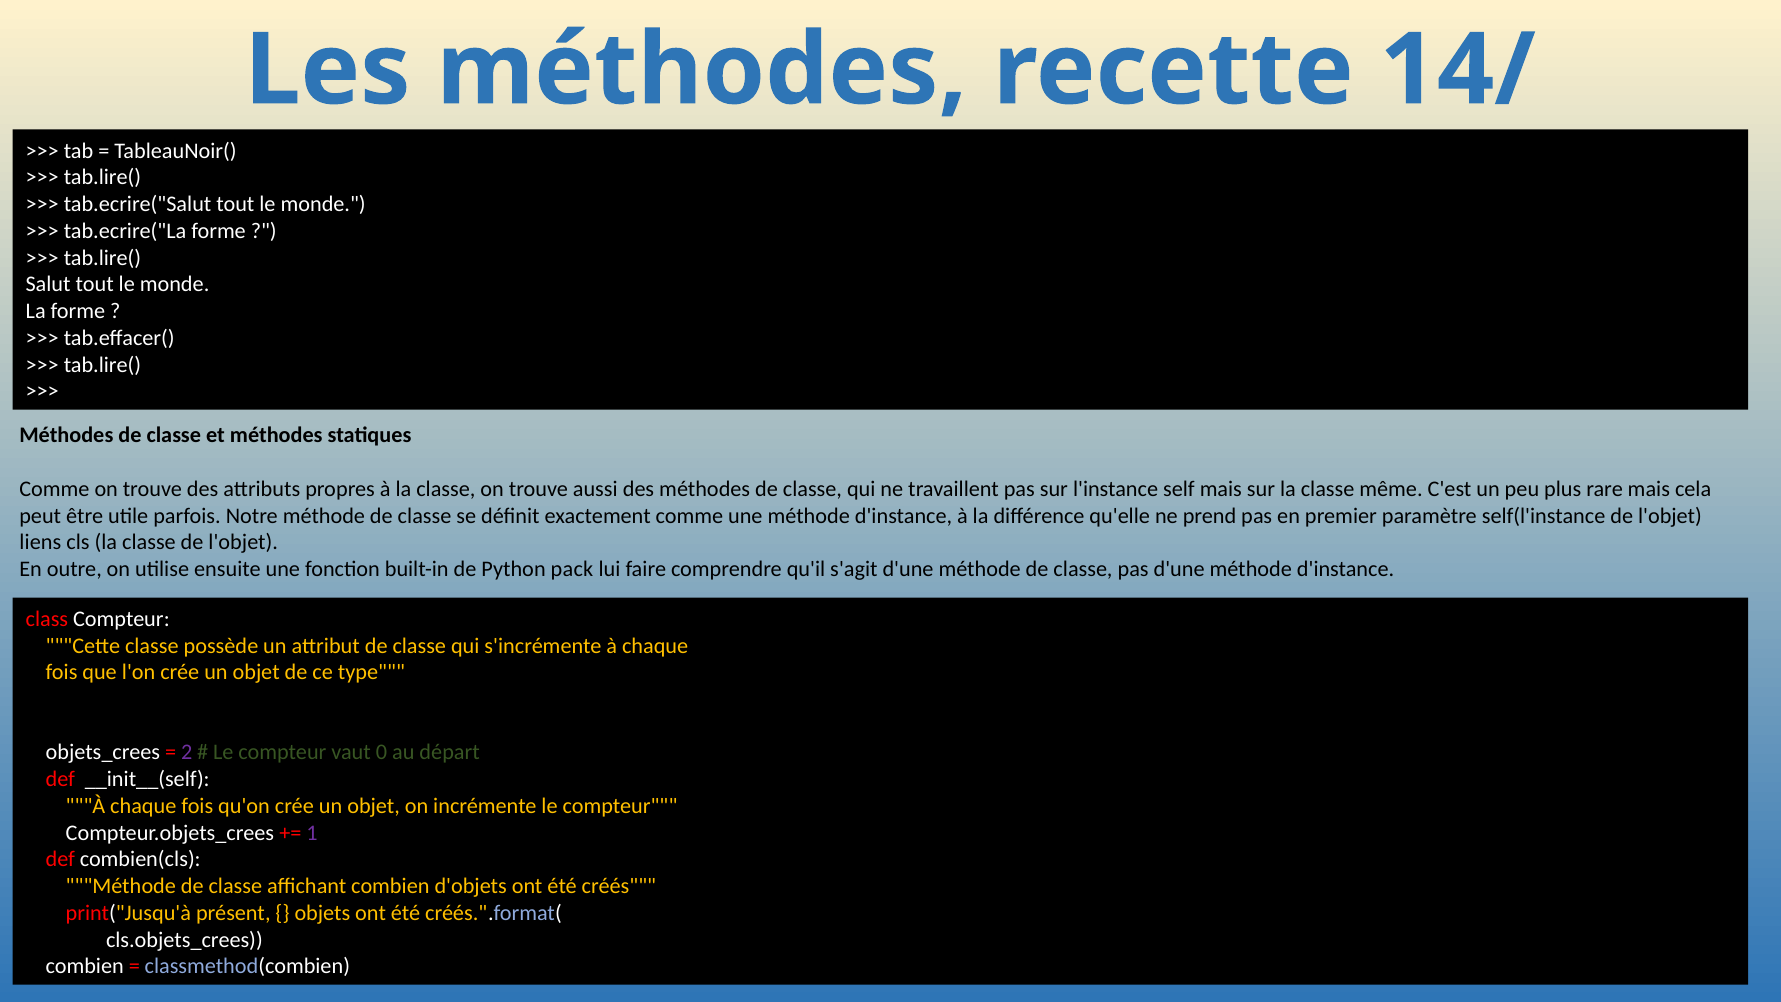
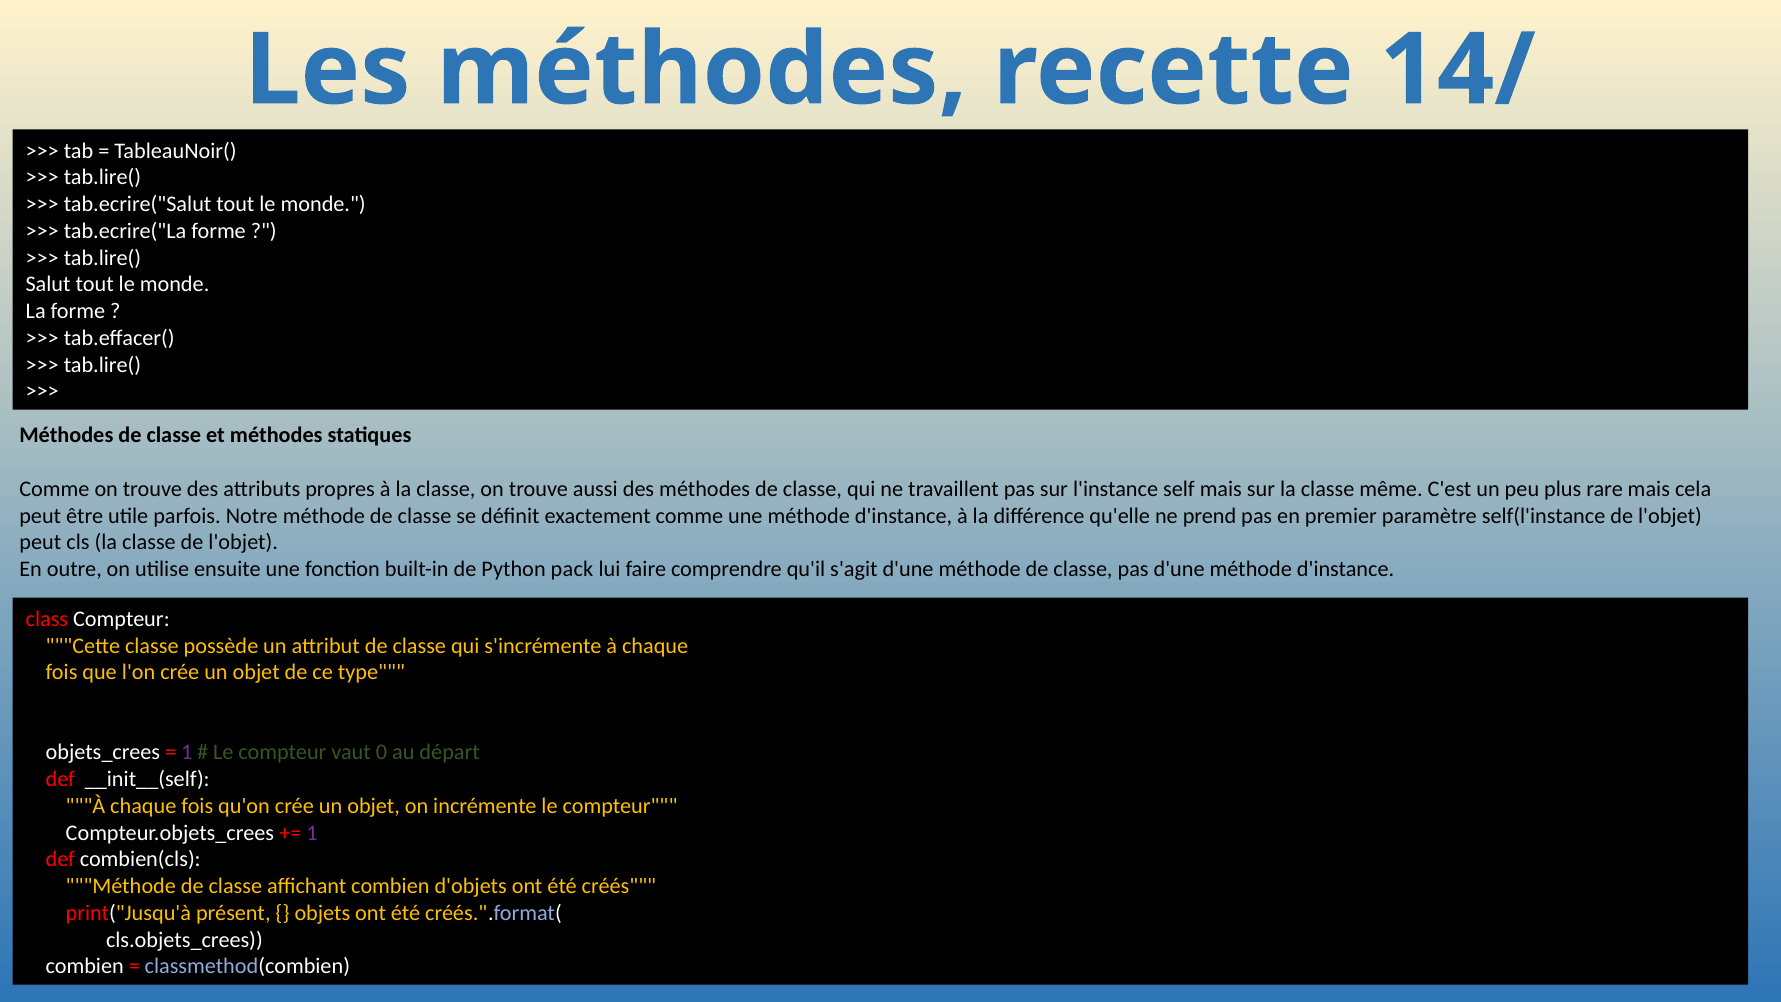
liens at (40, 542): liens -> peut
2 at (187, 753): 2 -> 1
